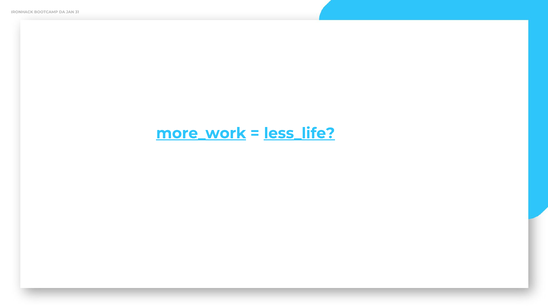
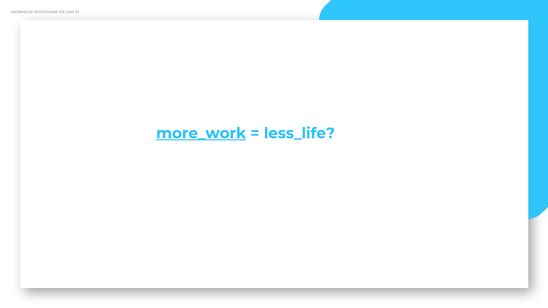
less_life underline: present -> none
